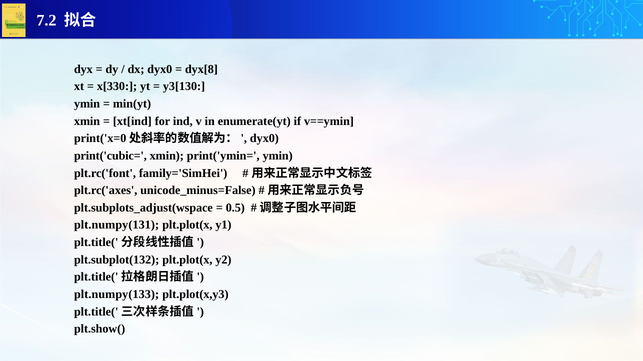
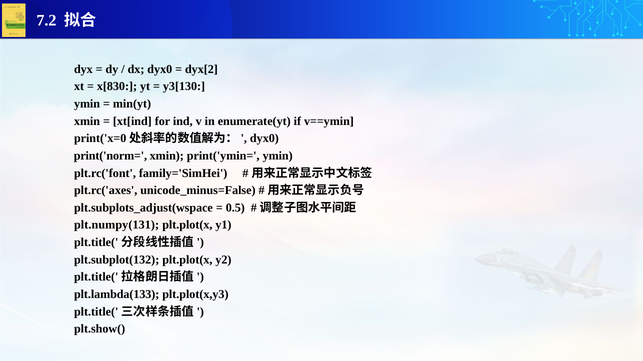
dyx[8: dyx[8 -> dyx[2
x[330: x[330 -> x[830
print('cubic=: print('cubic= -> print('norm=
plt.numpy(133: plt.numpy(133 -> plt.lambda(133
